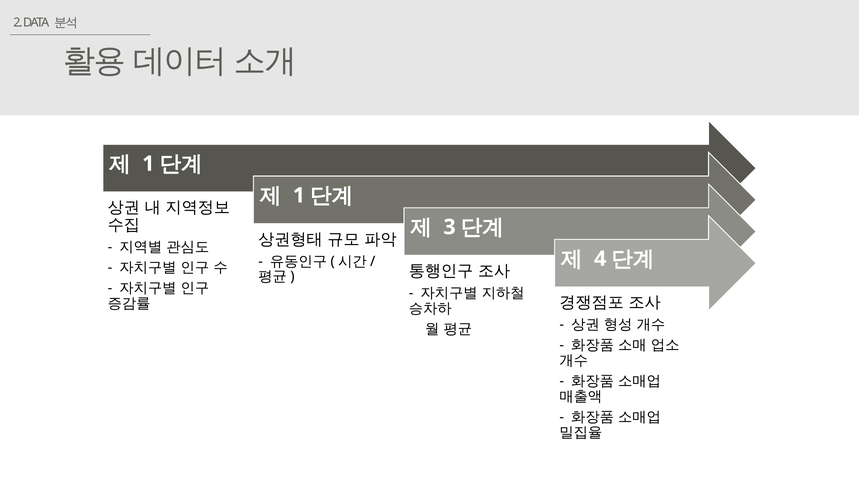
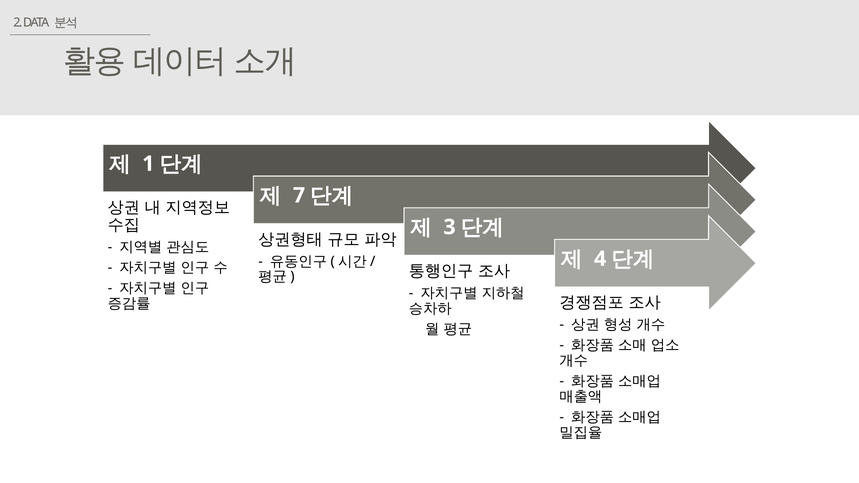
1 at (299, 195): 1 -> 7
